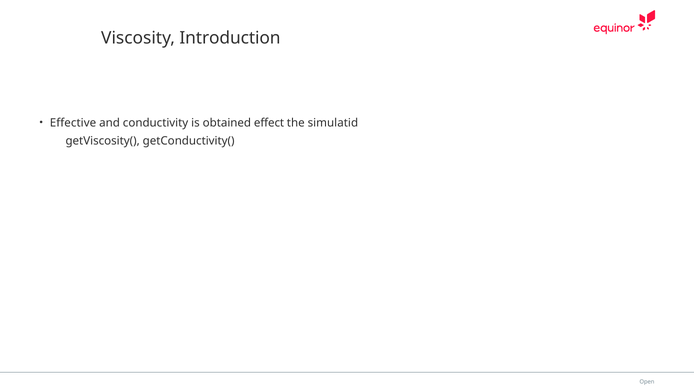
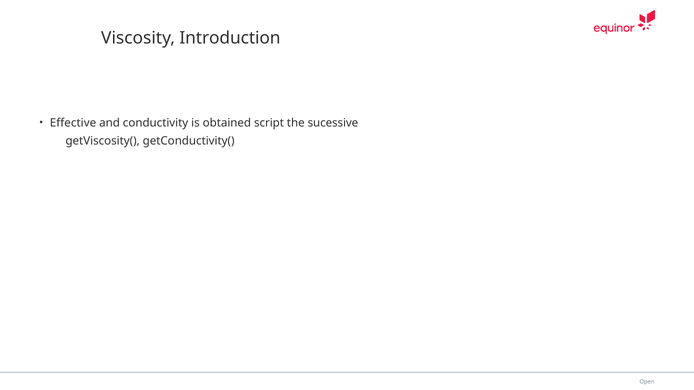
effect: effect -> script
simulatid: simulatid -> sucessive
